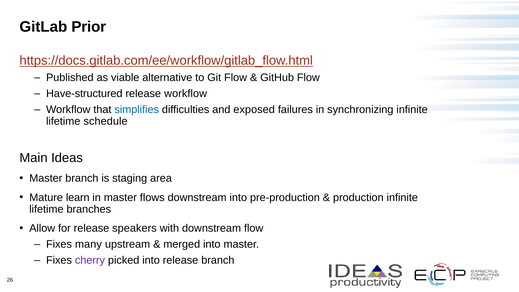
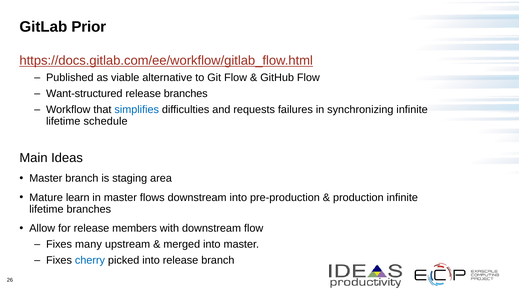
Have-structured: Have-structured -> Want-structured
release workflow: workflow -> branches
exposed: exposed -> requests
speakers: speakers -> members
cherry colour: purple -> blue
